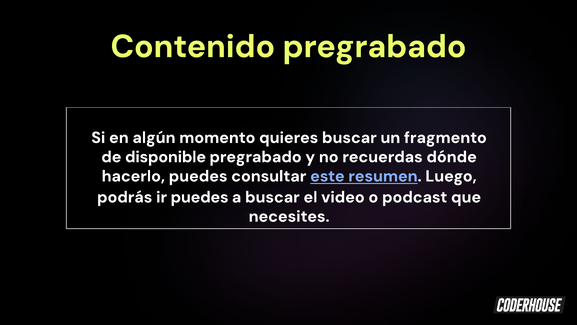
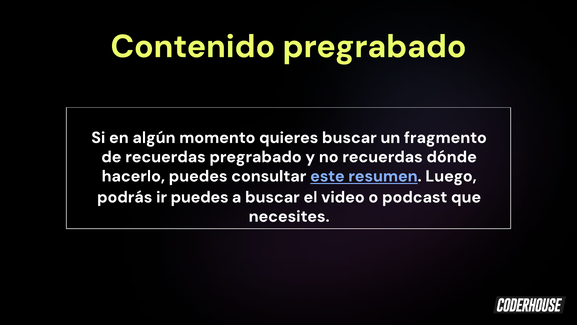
de disponible: disponible -> recuerdas
